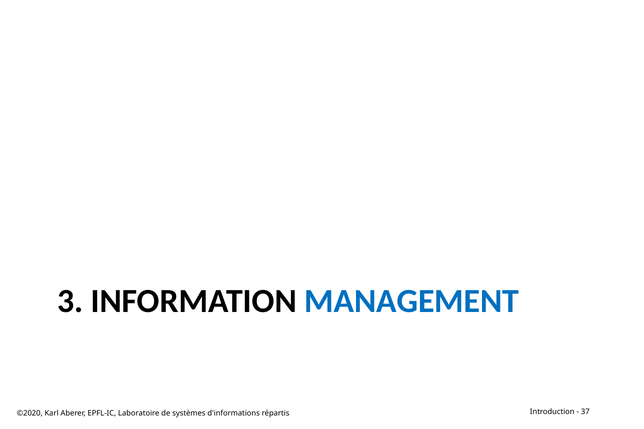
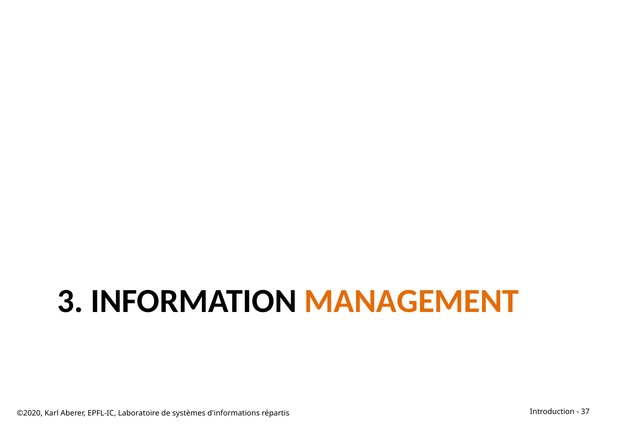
MANAGEMENT colour: blue -> orange
